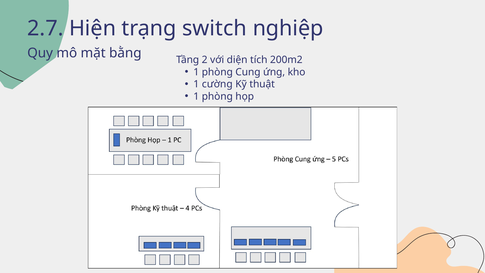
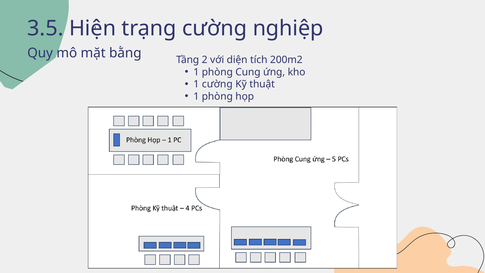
2.7: 2.7 -> 3.5
trạng switch: switch -> cường
